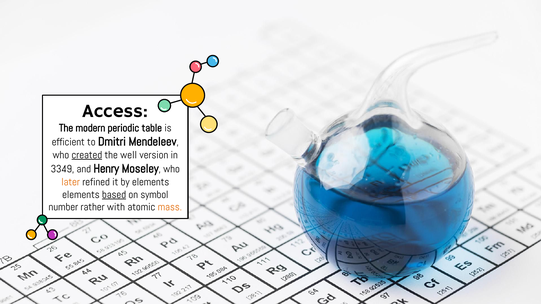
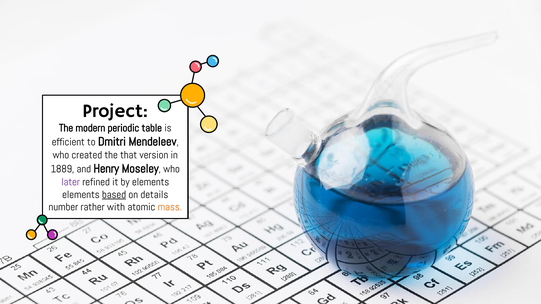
Access: Access -> Project
created underline: present -> none
well: well -> that
3349: 3349 -> 1889
later colour: orange -> purple
symbol: symbol -> details
